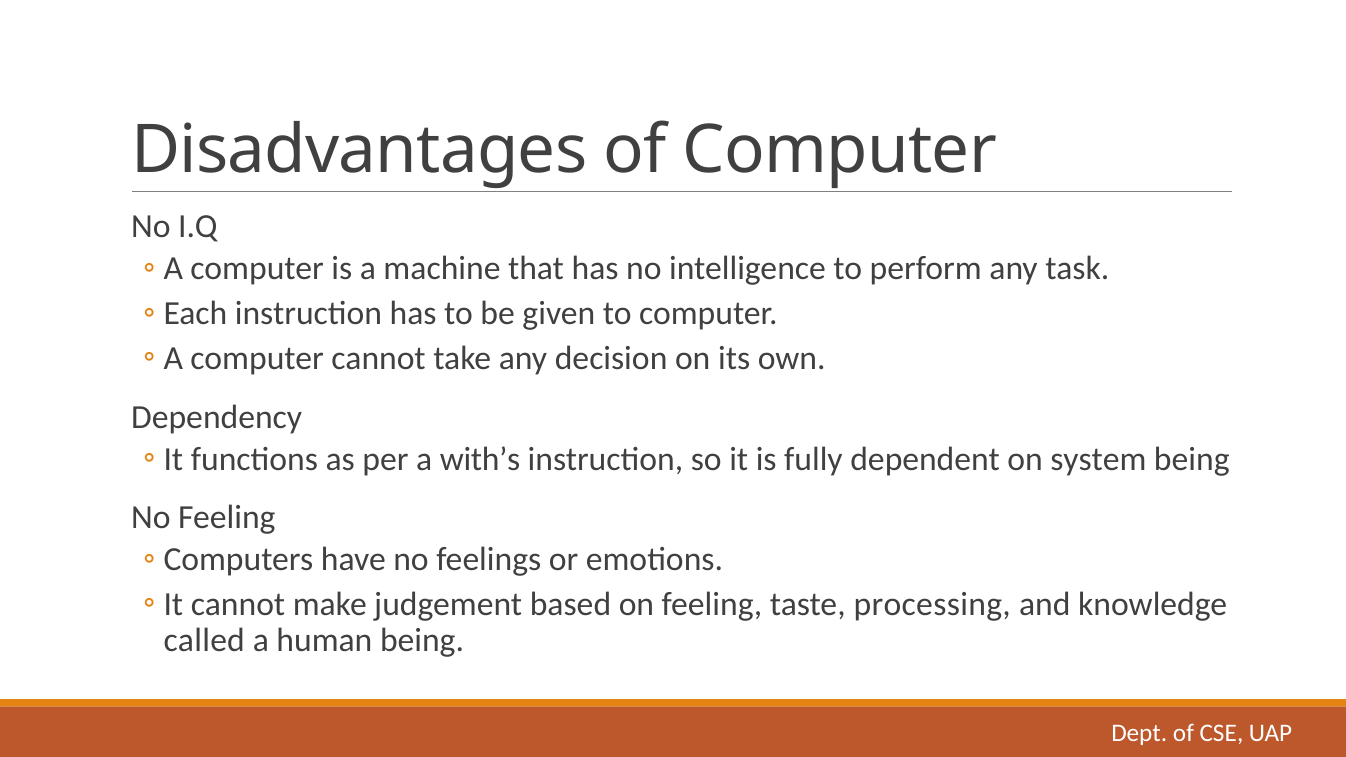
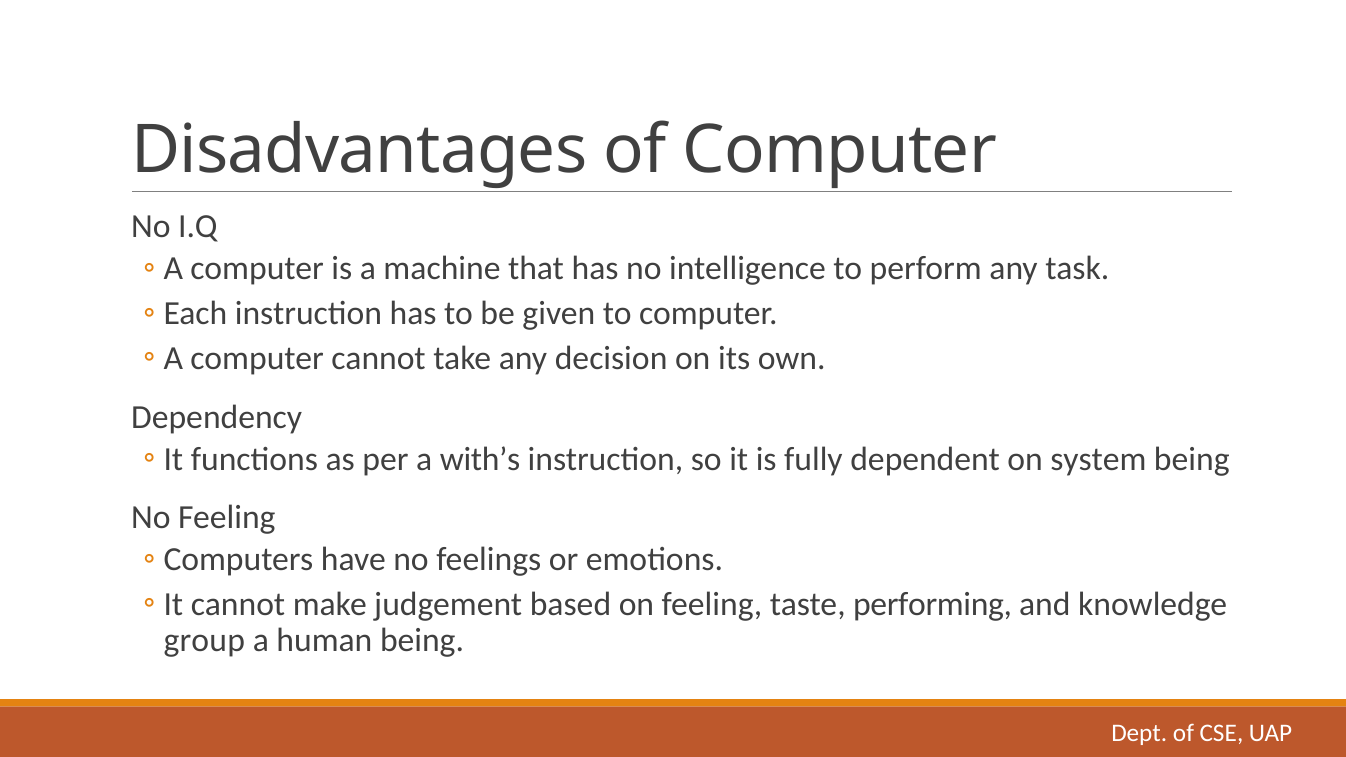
processing: processing -> performing
called: called -> group
